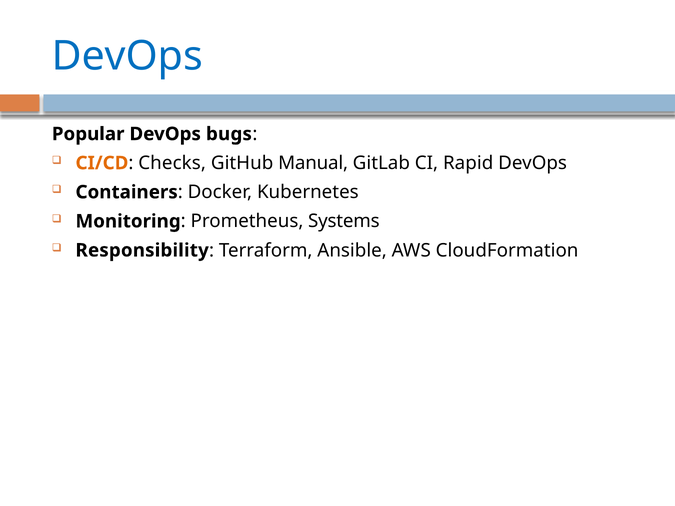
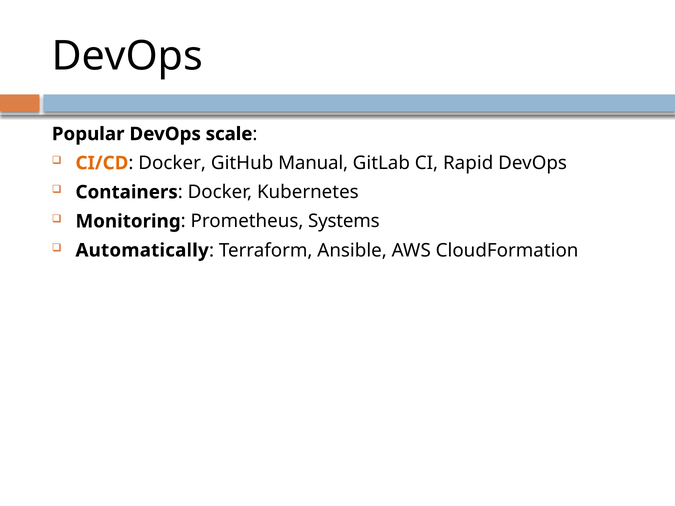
DevOps at (127, 56) colour: blue -> black
bugs: bugs -> scale
Checks at (172, 163): Checks -> Docker
Responsibility: Responsibility -> Automatically
